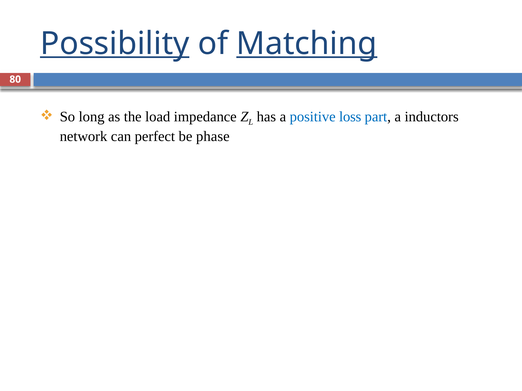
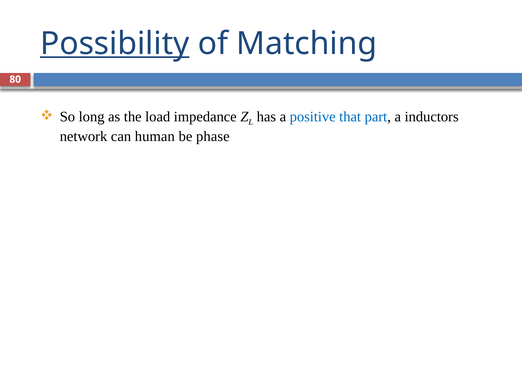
Matching underline: present -> none
loss: loss -> that
perfect: perfect -> human
